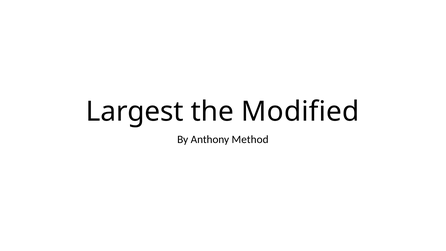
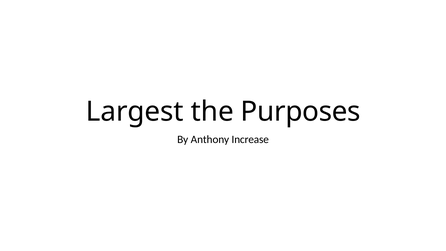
Modified: Modified -> Purposes
Method: Method -> Increase
